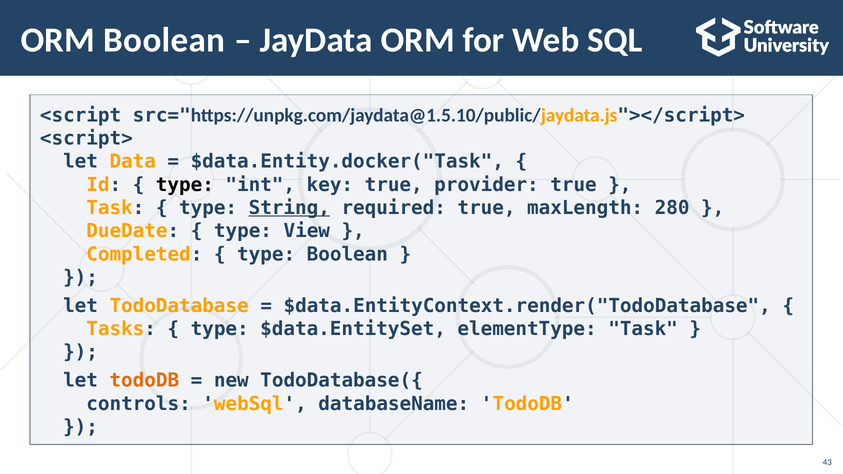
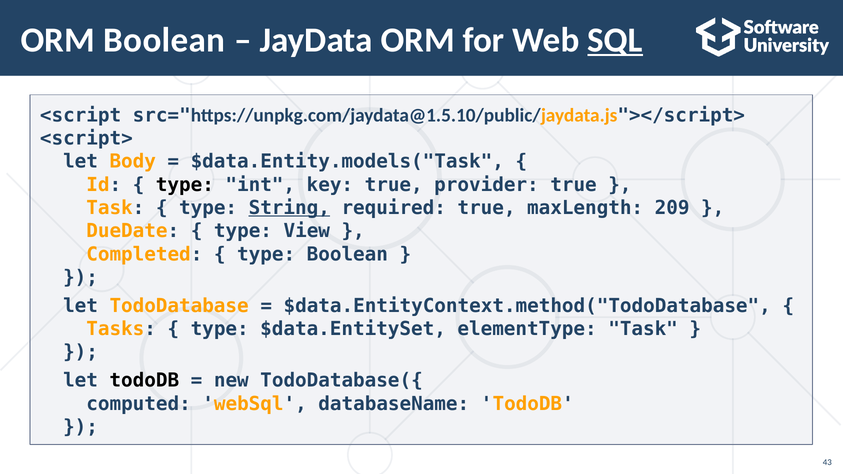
SQL underline: none -> present
Data: Data -> Body
$data.Entity.docker("Task: $data.Entity.docker("Task -> $data.Entity.models("Task
280: 280 -> 209
$data.EntityContext.render("TodoDatabase: $data.EntityContext.render("TodoDatabase -> $data.EntityContext.method("TodoDatabase
todoDB at (144, 381) colour: orange -> black
controls: controls -> computed
